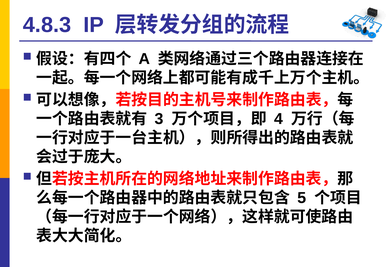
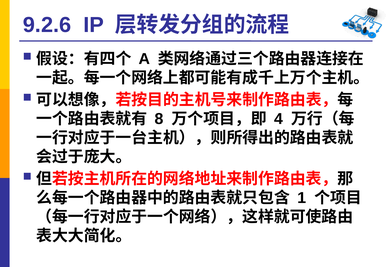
4.8.3: 4.8.3 -> 9.2.6
3: 3 -> 8
5: 5 -> 1
